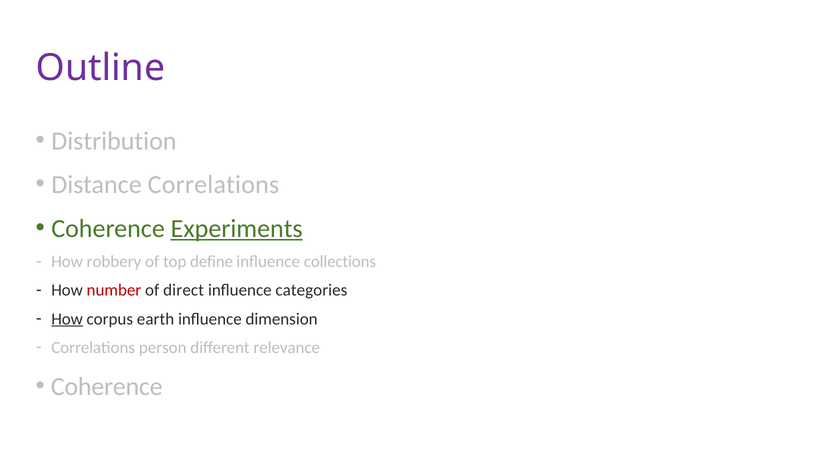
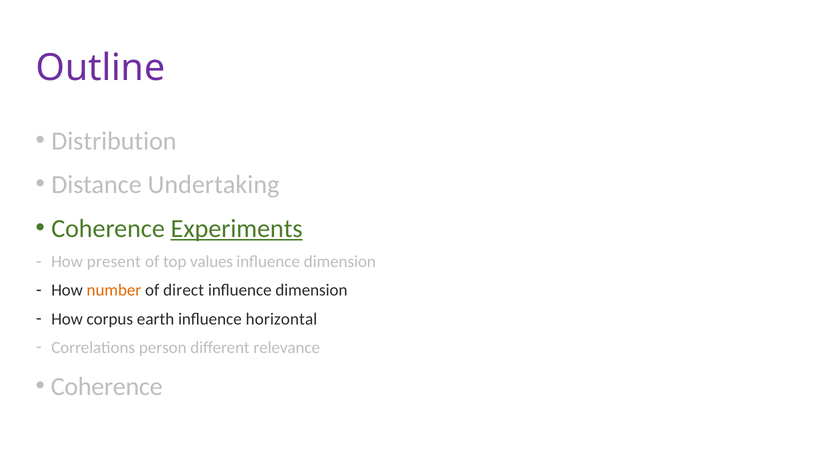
Distance Correlations: Correlations -> Undertaking
robbery: robbery -> present
define: define -> values
collections at (340, 262): collections -> dimension
number colour: red -> orange
categories at (311, 290): categories -> dimension
How at (67, 319) underline: present -> none
dimension: dimension -> horizontal
